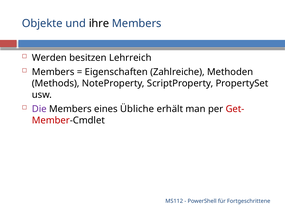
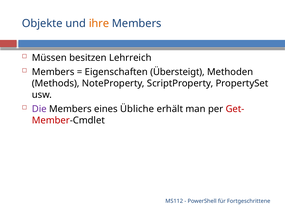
ihre colour: black -> orange
Werden: Werden -> Müssen
Zahlreiche: Zahlreiche -> Übersteigt
